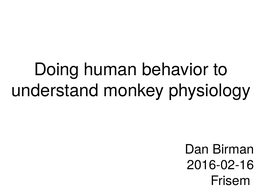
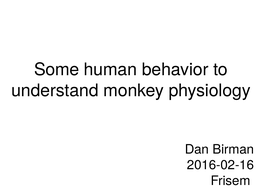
Doing: Doing -> Some
